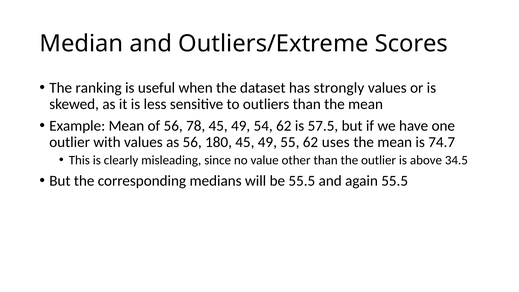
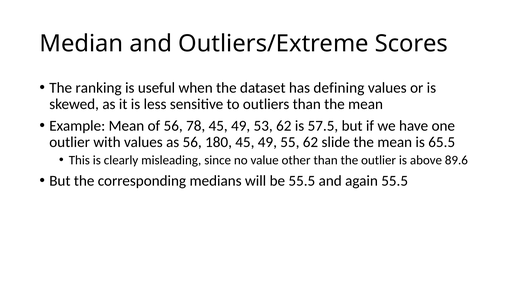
strongly: strongly -> defining
54: 54 -> 53
uses: uses -> slide
74.7: 74.7 -> 65.5
34.5: 34.5 -> 89.6
